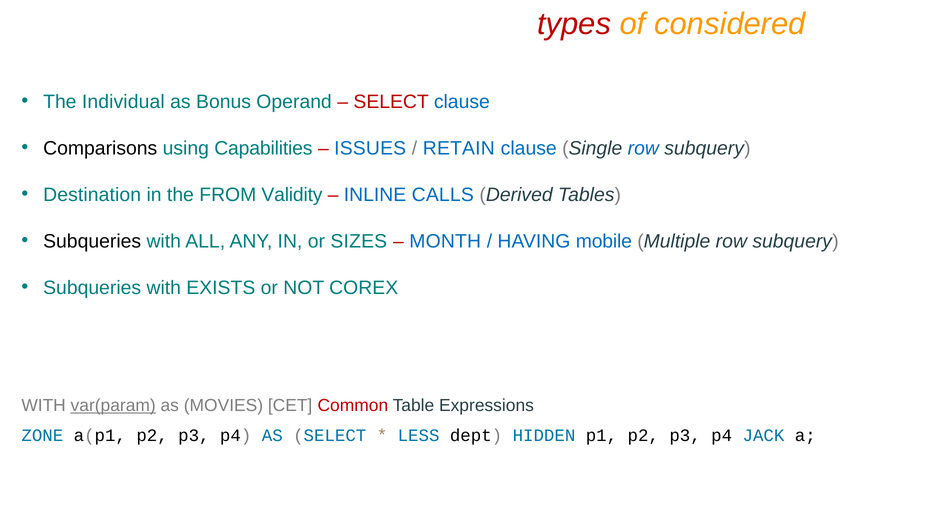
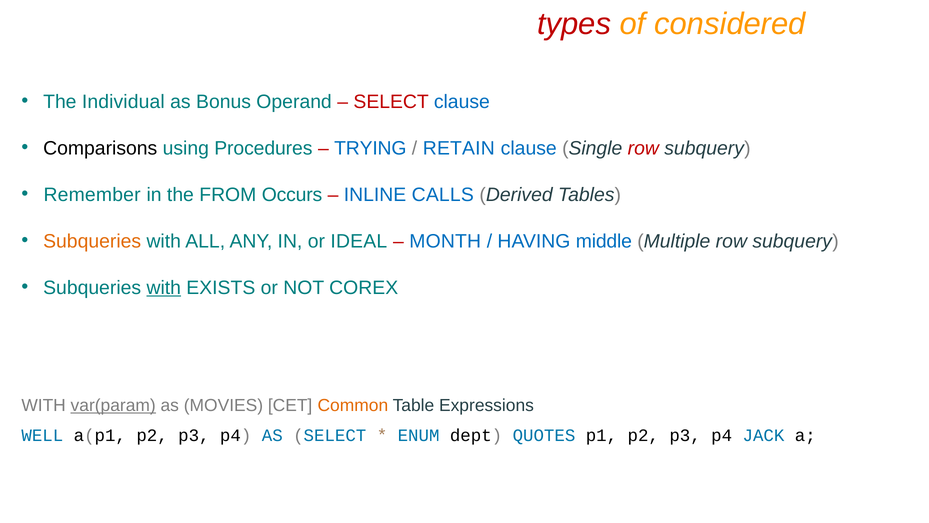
Capabilities: Capabilities -> Procedures
ISSUES: ISSUES -> TRYING
row at (643, 148) colour: blue -> red
Destination: Destination -> Remember
Validity: Validity -> Occurs
Subqueries at (92, 241) colour: black -> orange
SIZES: SIZES -> IDEAL
mobile: mobile -> middle
with at (164, 287) underline: none -> present
Common colour: red -> orange
ZONE: ZONE -> WELL
LESS: LESS -> ENUM
HIDDEN: HIDDEN -> QUOTES
